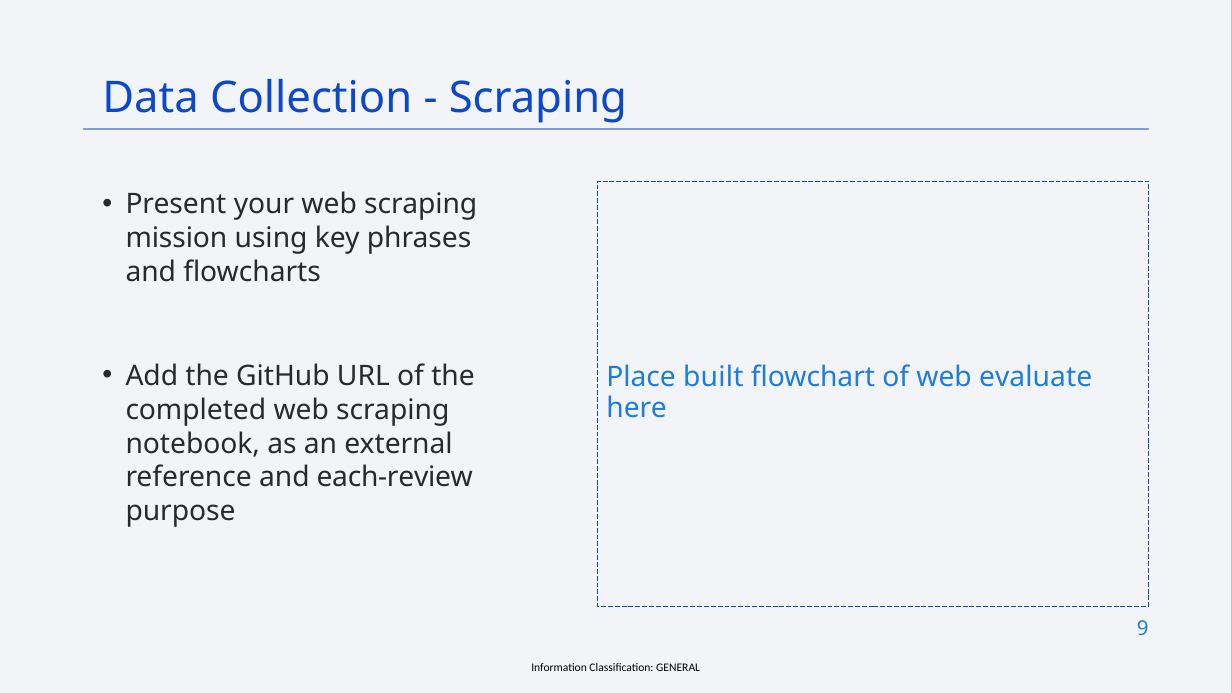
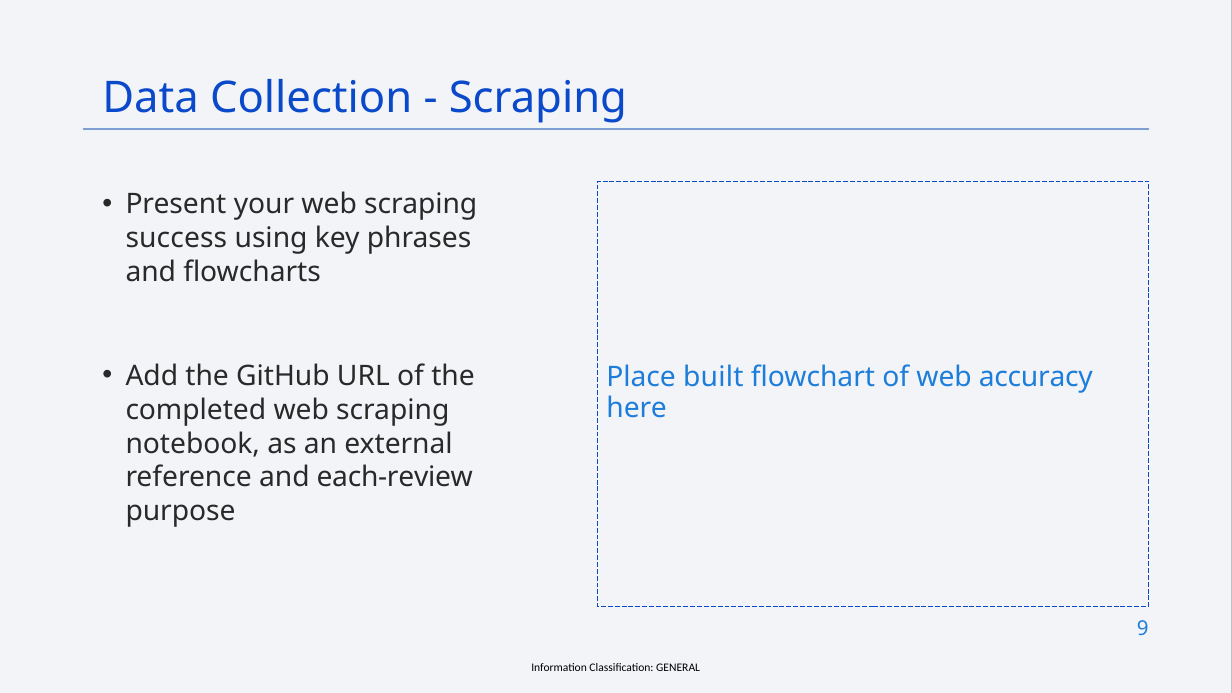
mission: mission -> success
evaluate: evaluate -> accuracy
